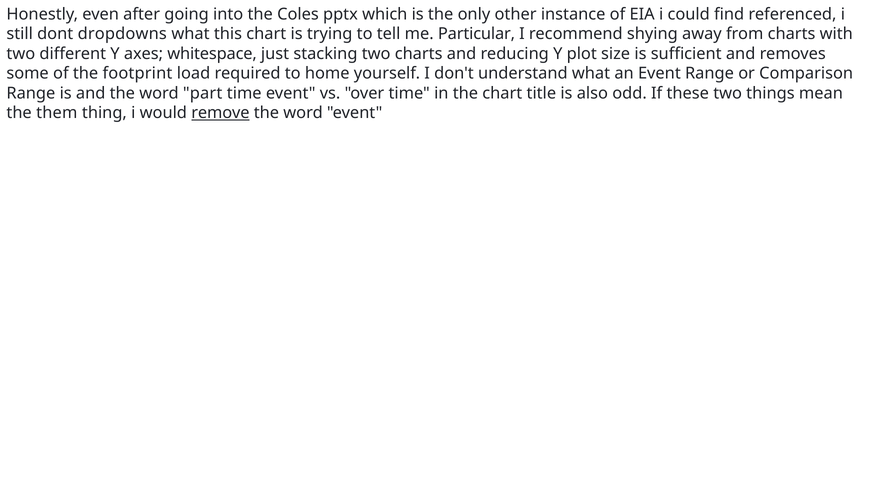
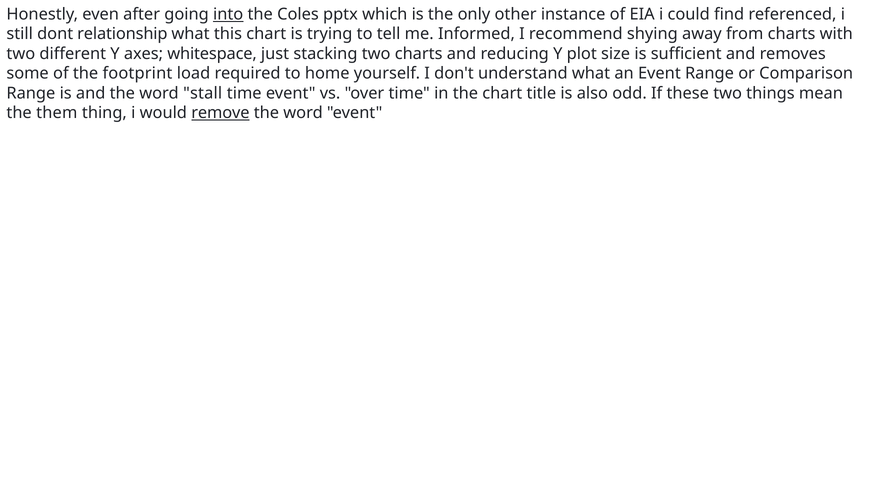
into underline: none -> present
dropdowns: dropdowns -> relationship
Particular: Particular -> Informed
part: part -> stall
